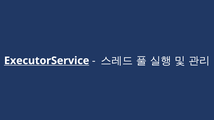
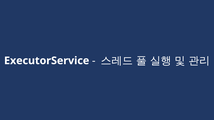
ExecutorService underline: present -> none
